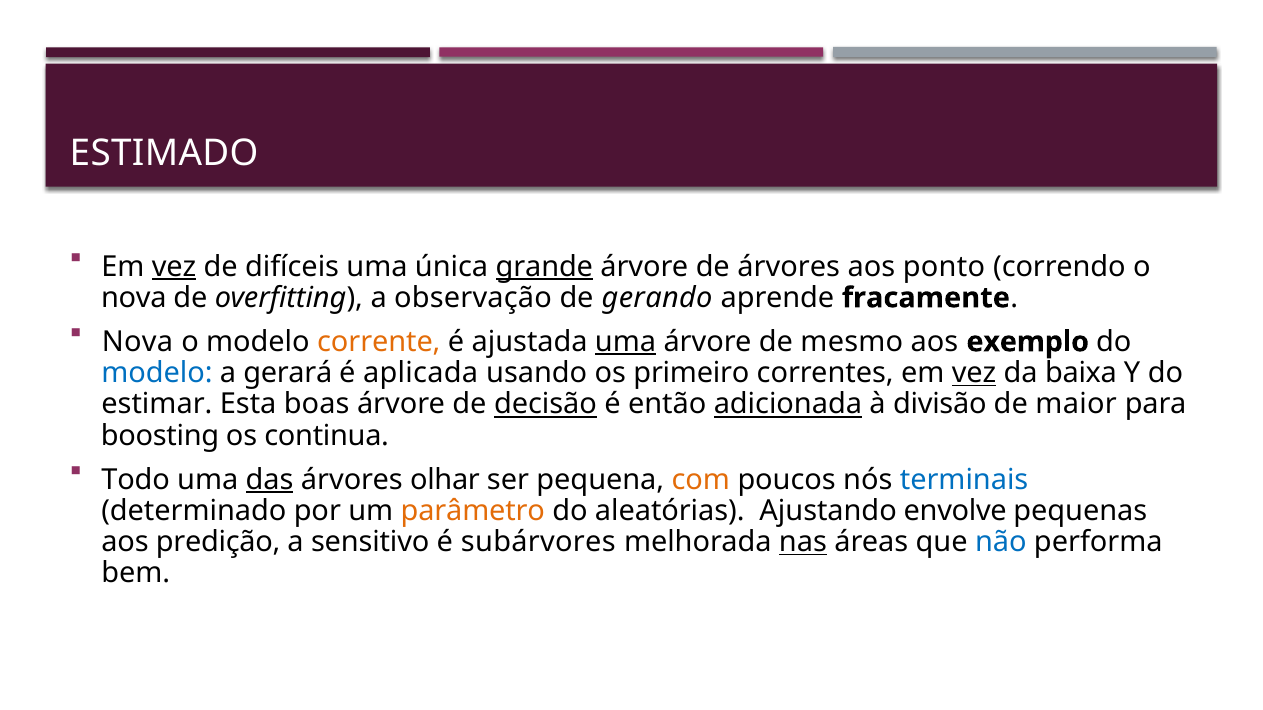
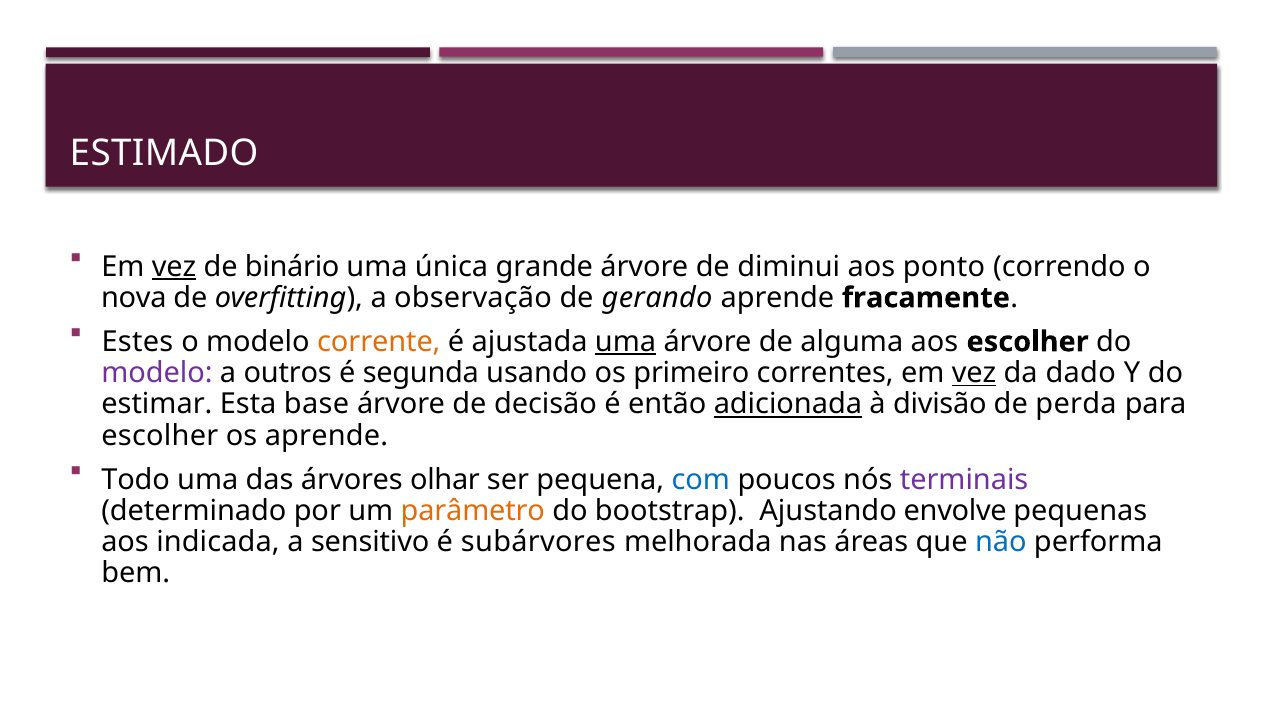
difíceis: difíceis -> binário
grande underline: present -> none
de árvores: árvores -> diminui
Nova at (137, 342): Nova -> Estes
mesmo: mesmo -> alguma
aos exemplo: exemplo -> escolher
modelo at (157, 373) colour: blue -> purple
gerará: gerará -> outros
aplicada: aplicada -> segunda
baixa: baixa -> dado
boas: boas -> base
decisão underline: present -> none
maior: maior -> perda
boosting at (160, 436): boosting -> escolher
os continua: continua -> aprende
das underline: present -> none
com colour: orange -> blue
terminais colour: blue -> purple
aleatórias: aleatórias -> bootstrap
predição: predição -> indicada
nas underline: present -> none
